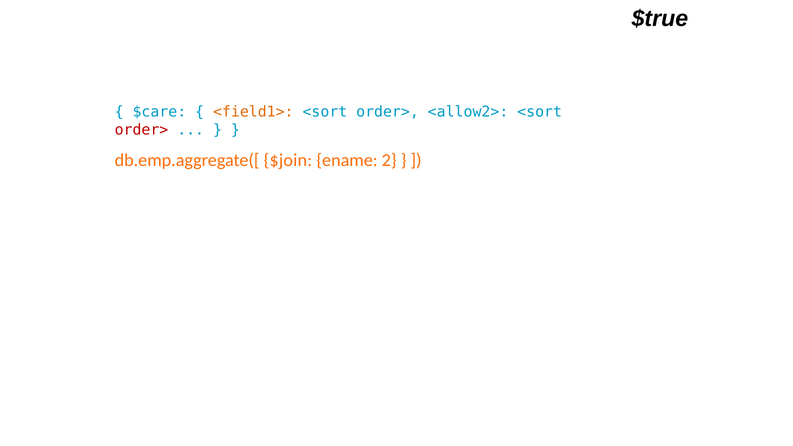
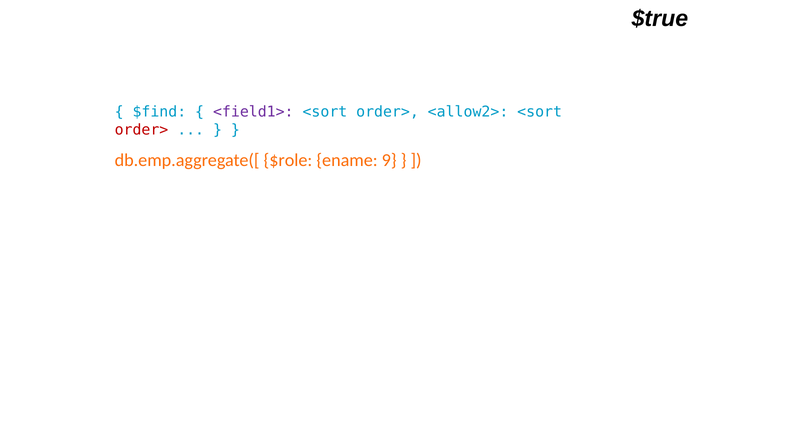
$care: $care -> $find
<field1> colour: orange -> purple
$join: $join -> $role
2: 2 -> 9
